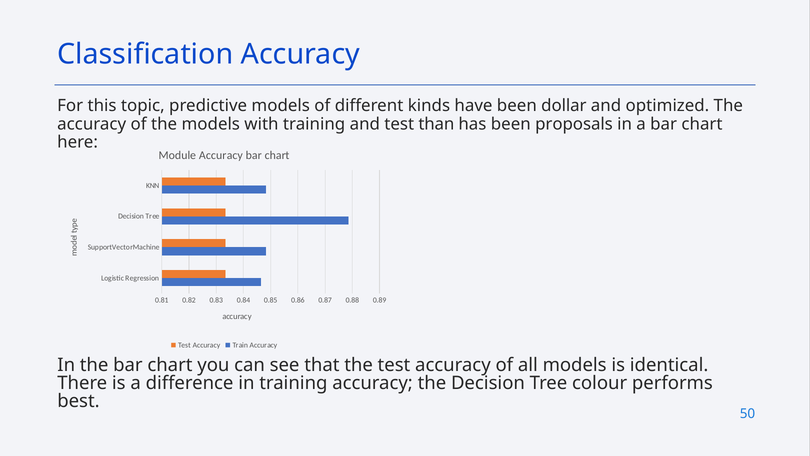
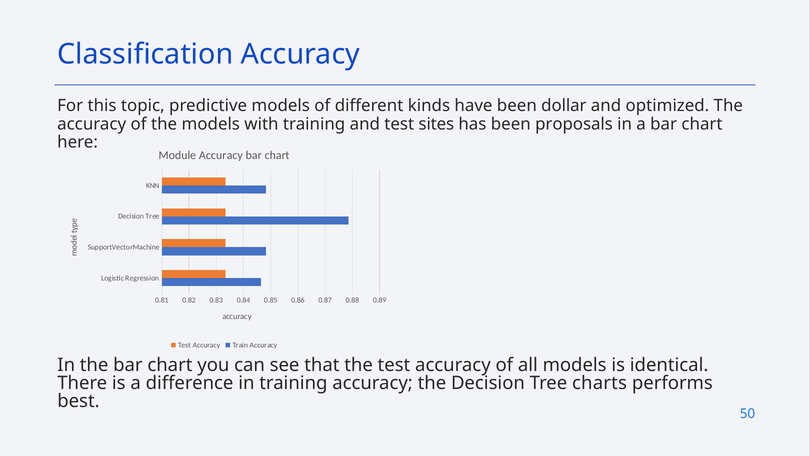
than: than -> sites
colour: colour -> charts
